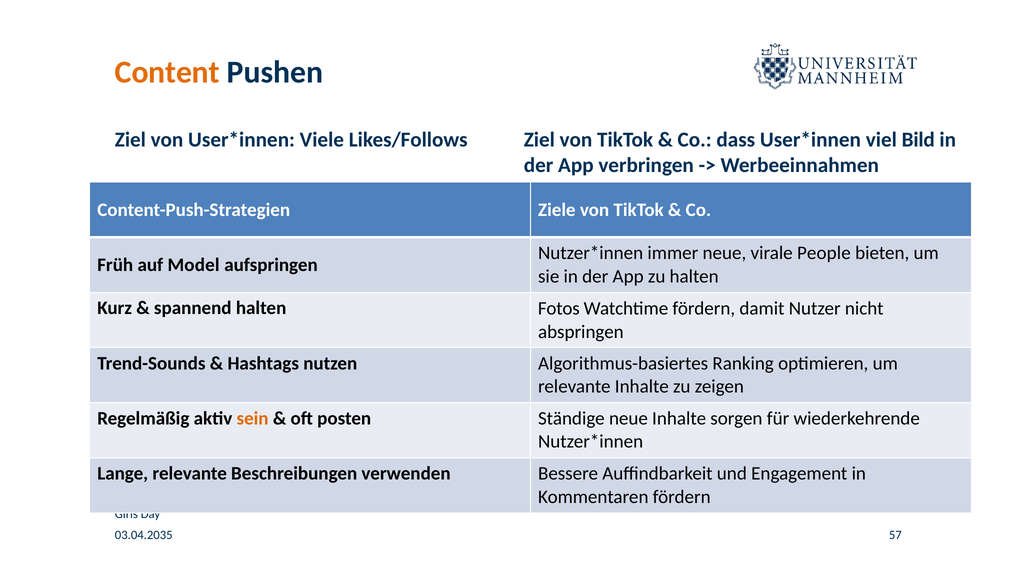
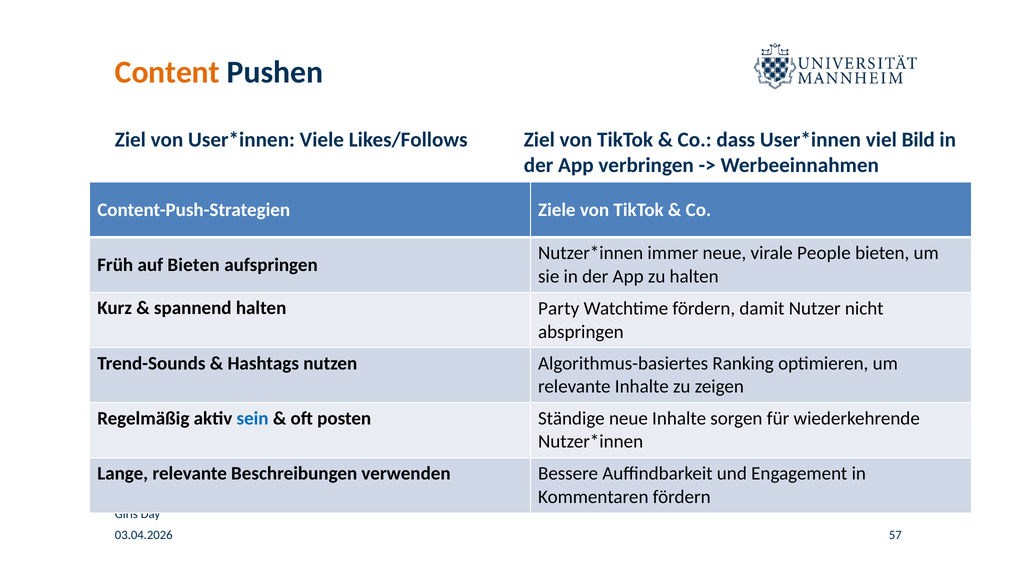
auf Model: Model -> Bieten
Fotos: Fotos -> Party
sein colour: orange -> blue
03.04.2035: 03.04.2035 -> 03.04.2026
